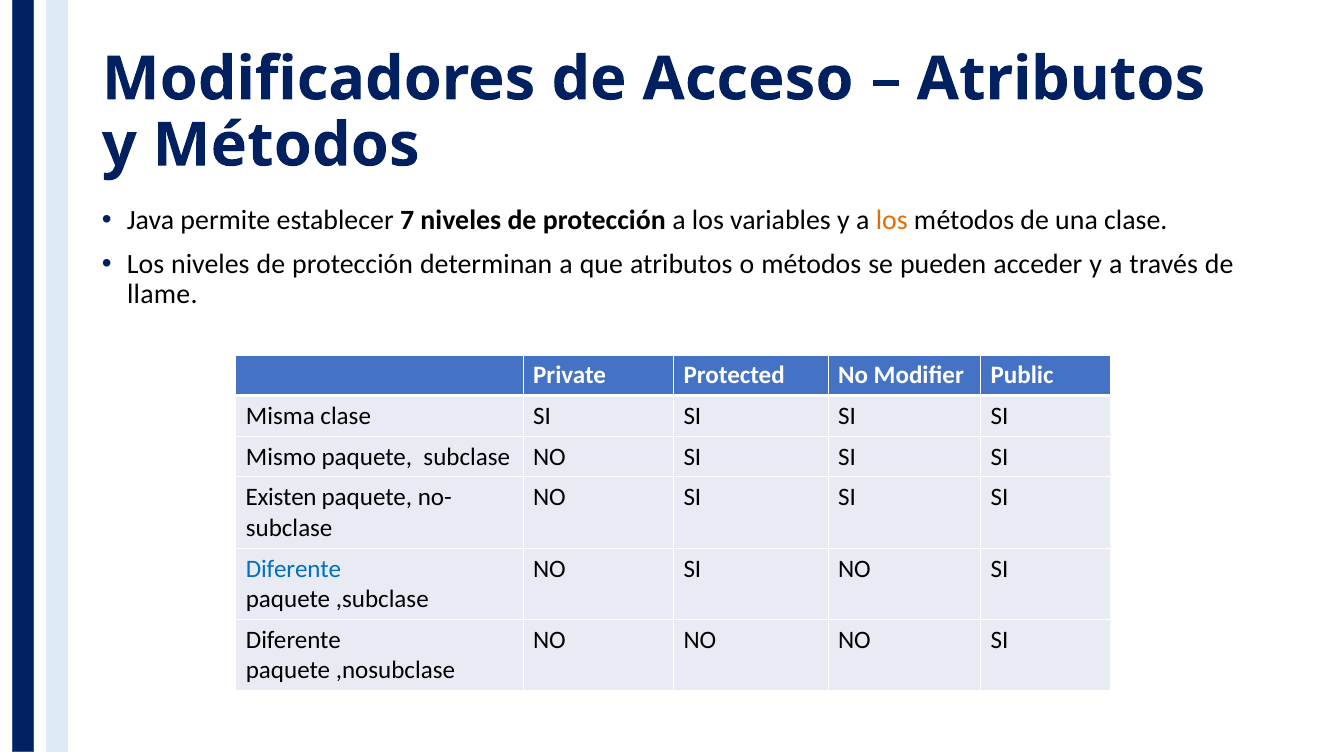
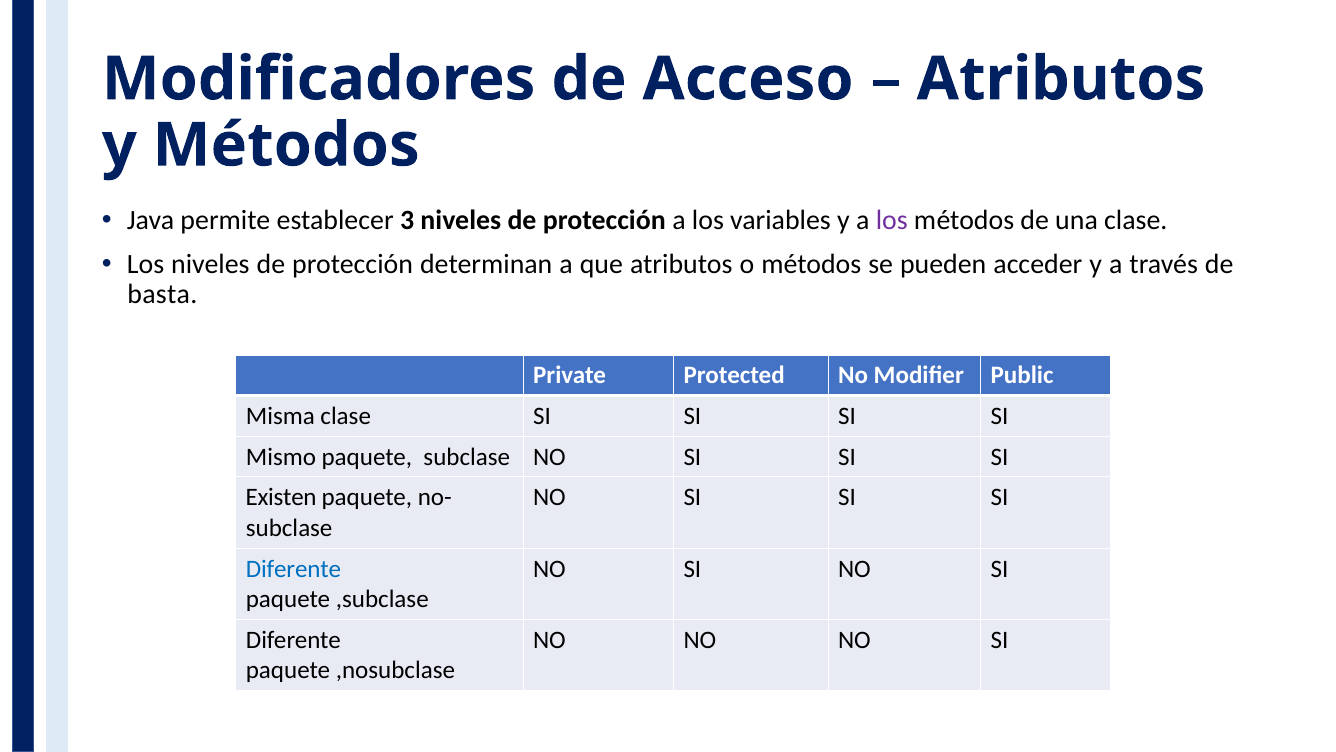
7: 7 -> 3
los at (892, 220) colour: orange -> purple
llame: llame -> basta
